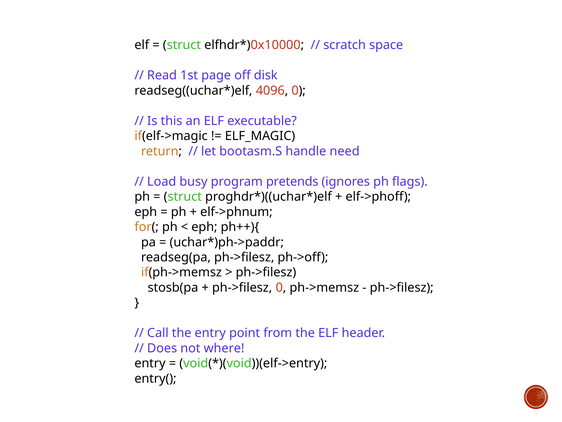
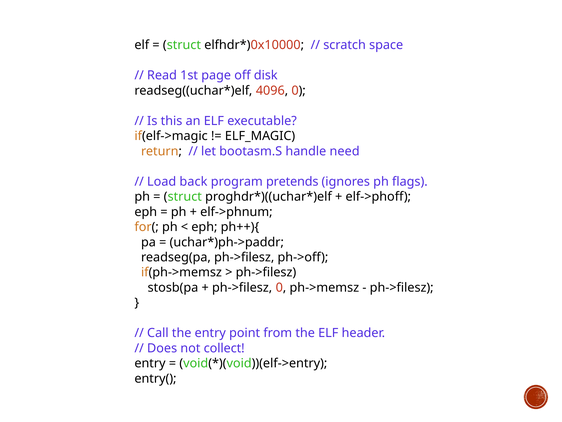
busy: busy -> back
where: where -> collect
